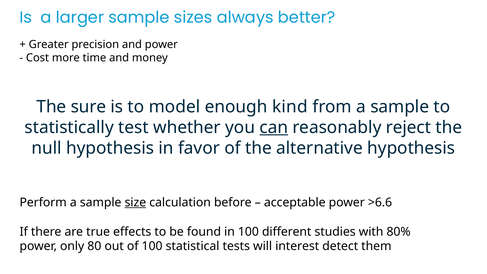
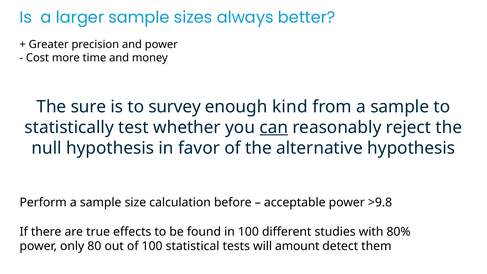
model: model -> survey
size underline: present -> none
>6.6: >6.6 -> >9.8
interest: interest -> amount
